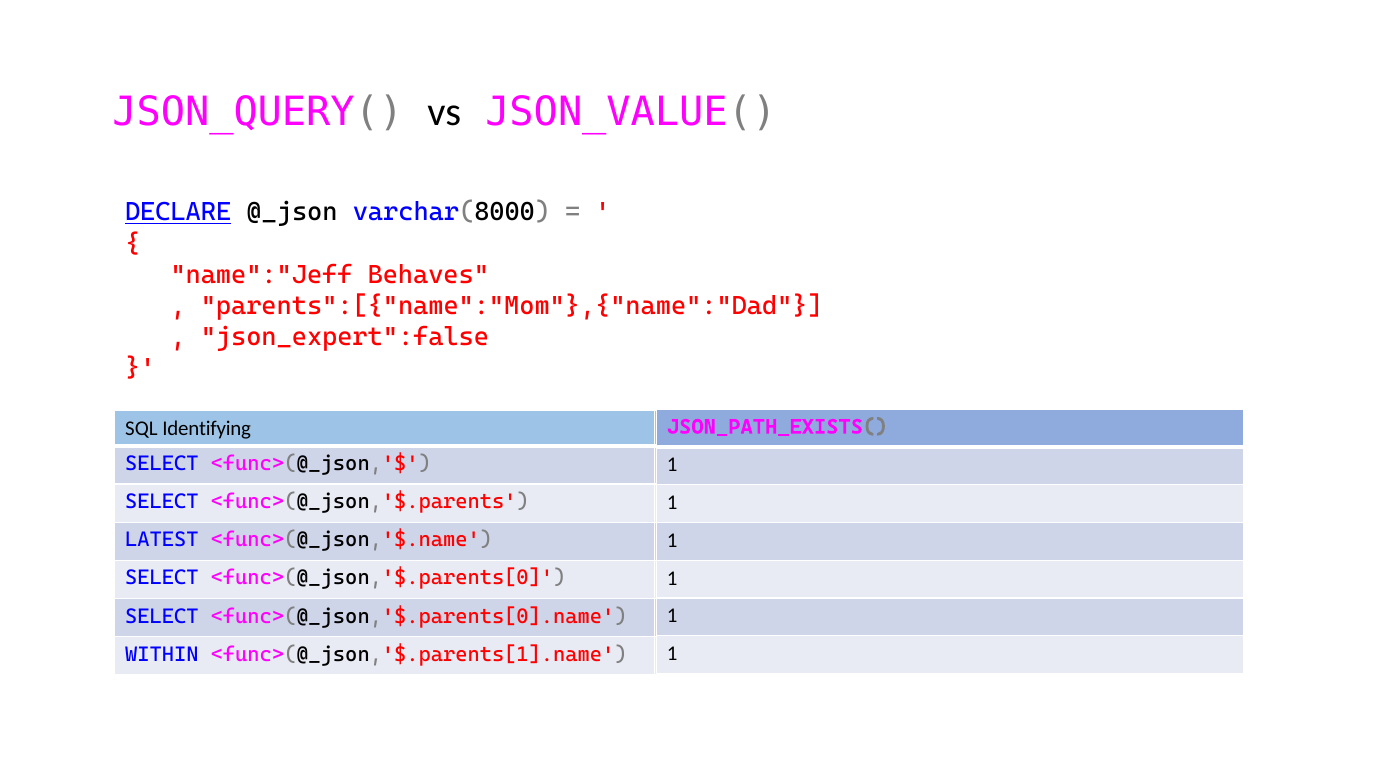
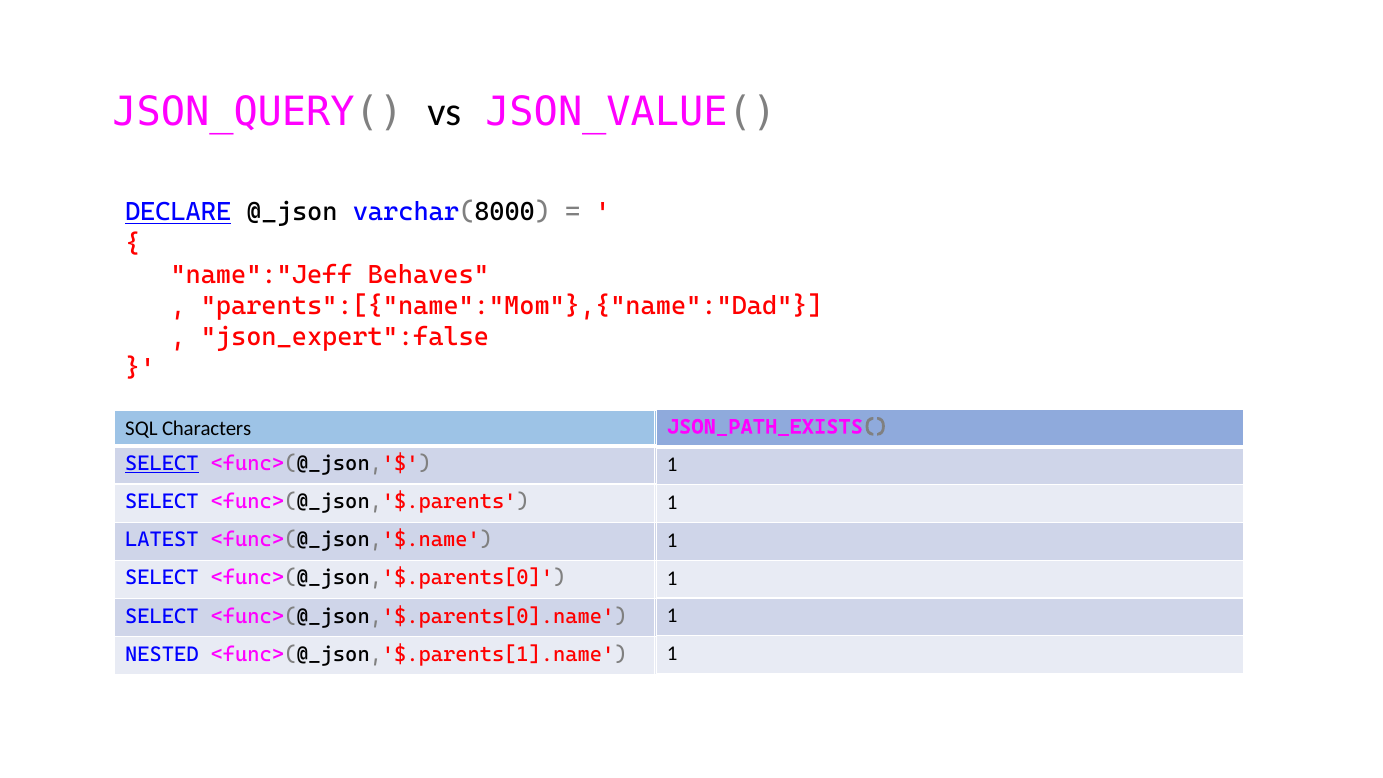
Identifying: Identifying -> Characters
SELECT at (162, 463) underline: none -> present
WITHIN: WITHIN -> NESTED
